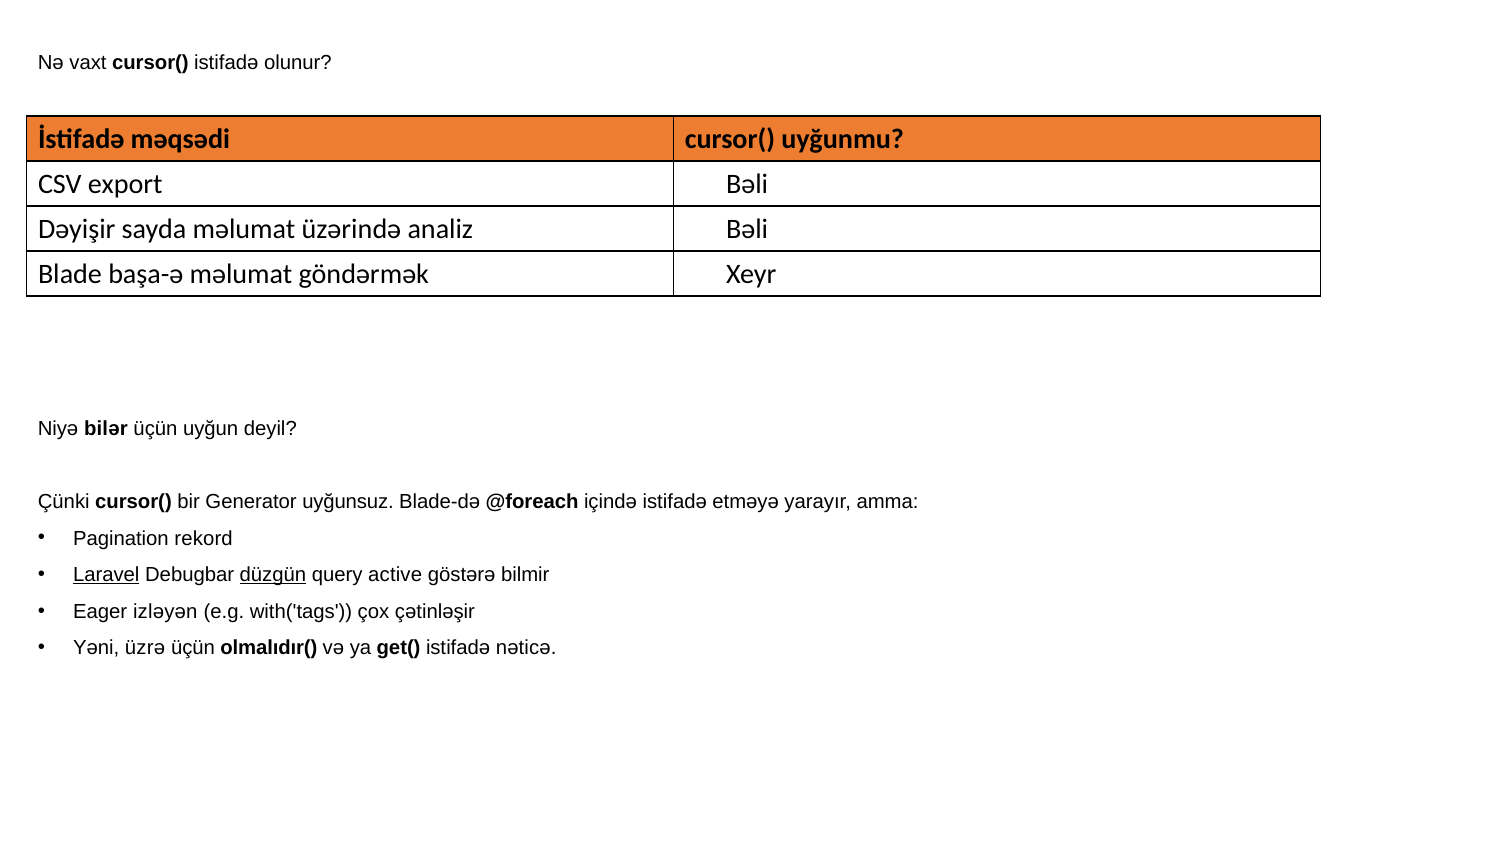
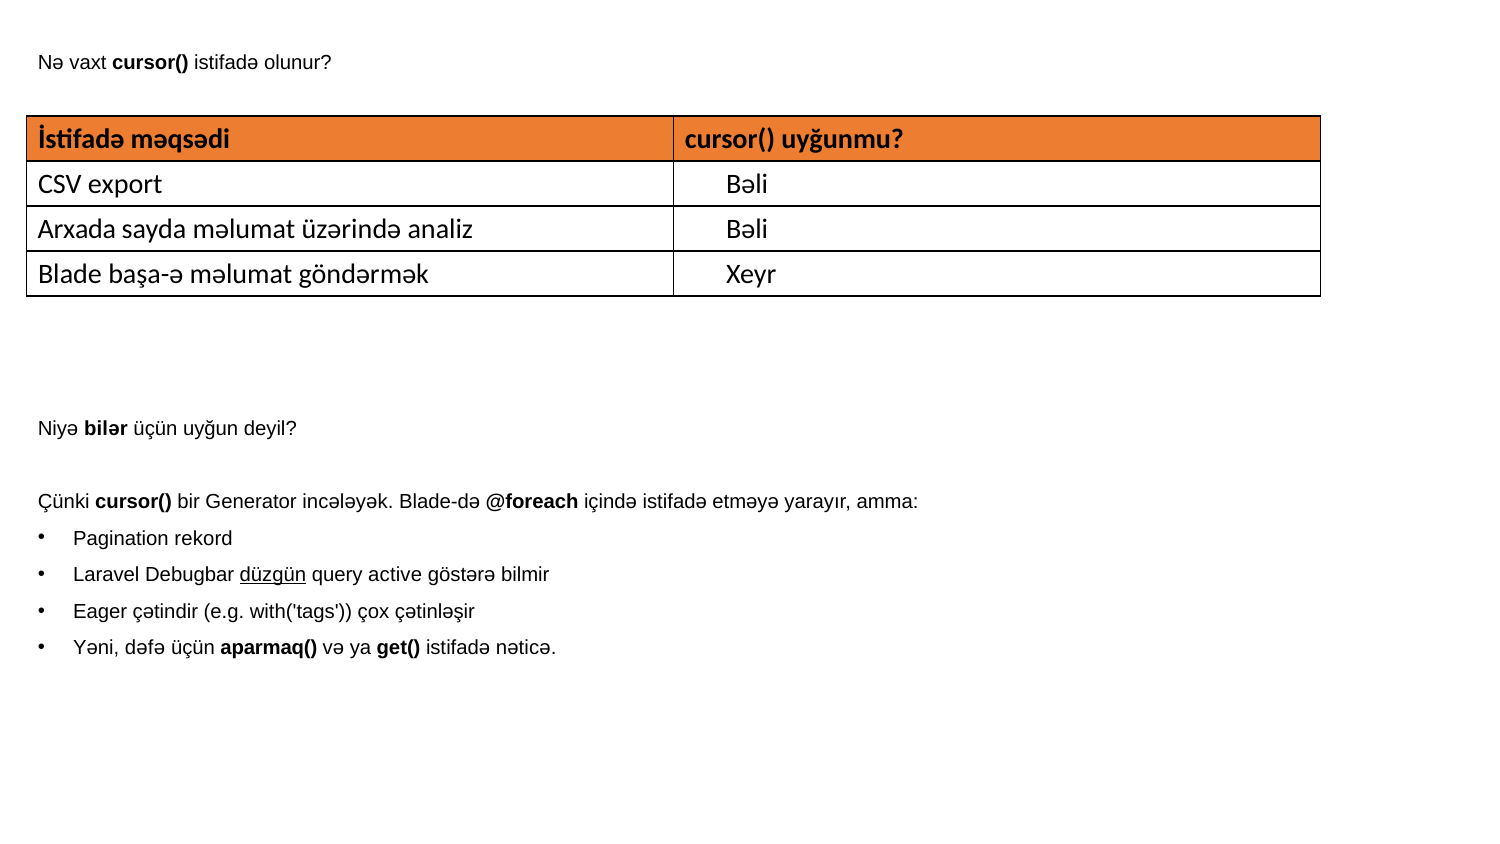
Dəyişir: Dəyişir -> Arxada
uyğunsuz: uyğunsuz -> incələyək
Laravel underline: present -> none
izləyən: izləyən -> çətindir
üzrə: üzrə -> dəfə
olmalıdır(: olmalıdır( -> aparmaq(
